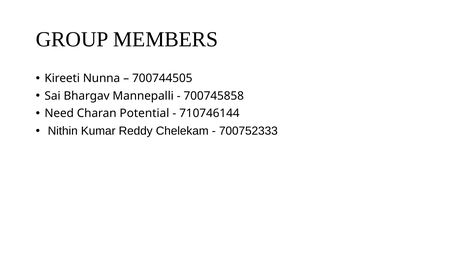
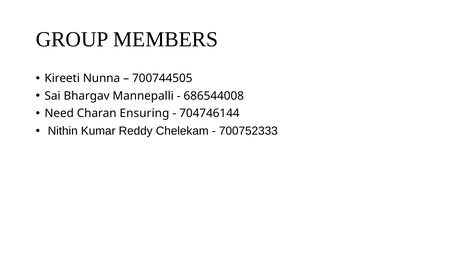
700745858: 700745858 -> 686544008
Potential: Potential -> Ensuring
710746144: 710746144 -> 704746144
